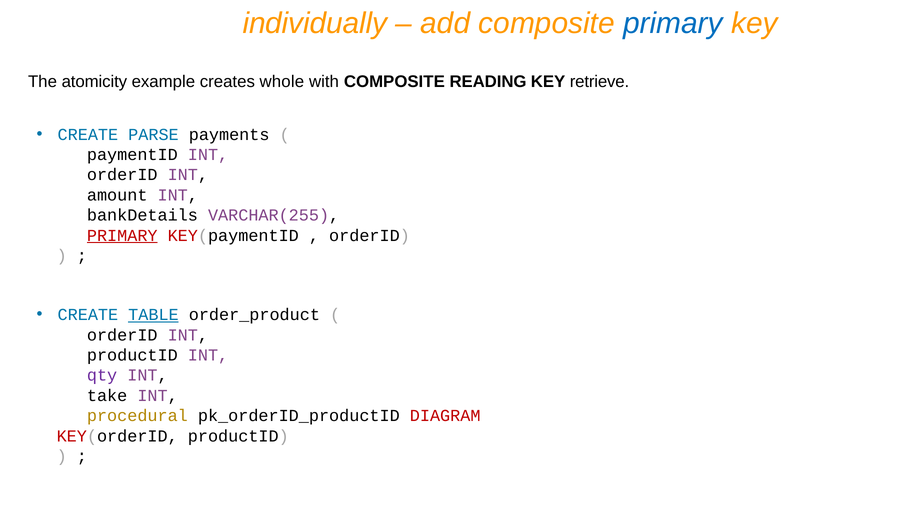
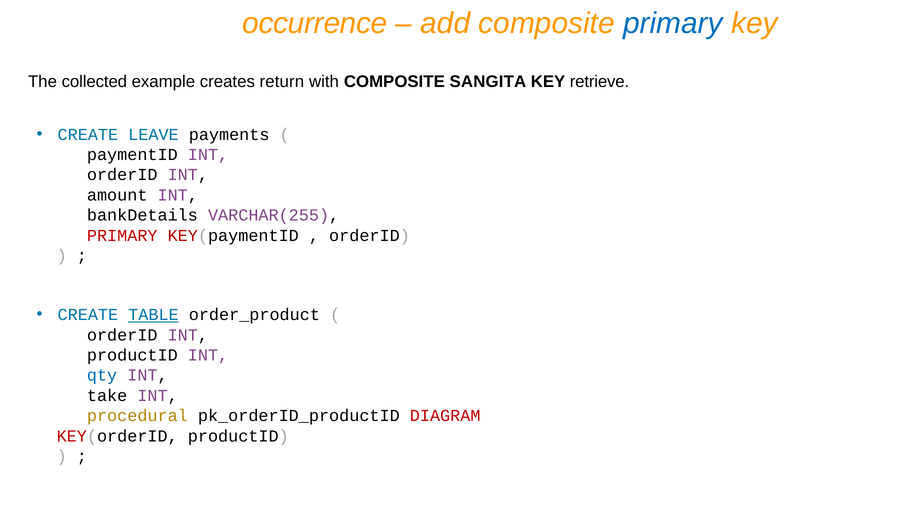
individually: individually -> occurrence
atomicity: atomicity -> collected
whole: whole -> return
READING: READING -> SANGITA
PARSE: PARSE -> LEAVE
PRIMARY at (122, 235) underline: present -> none
qty colour: purple -> blue
